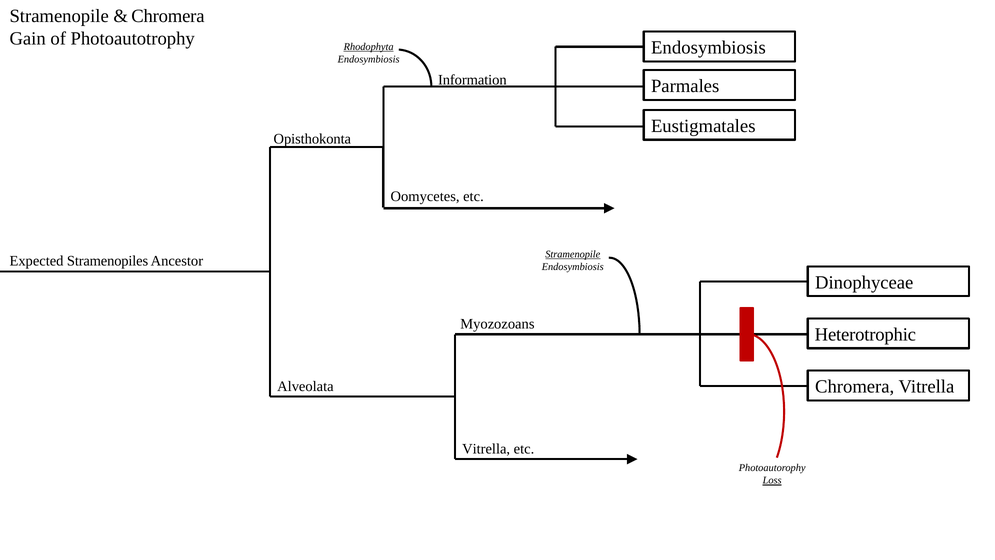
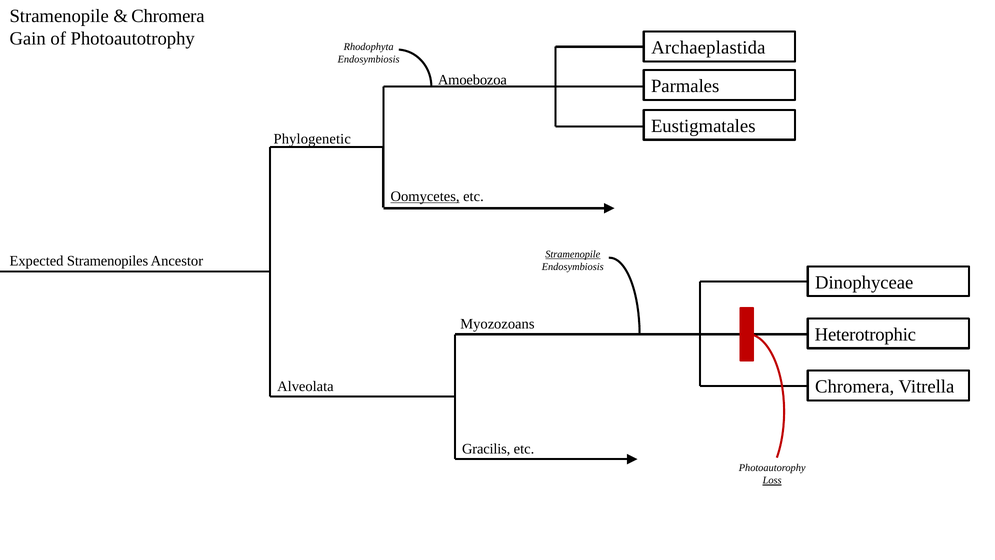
Endosymbiosis at (708, 48): Endosymbiosis -> Archaeplastida
Rhodophyta underline: present -> none
Information: Information -> Amoebozoa
Opisthokonta: Opisthokonta -> Phylogenetic
Oomycetes underline: none -> present
Vitrella at (486, 449): Vitrella -> Gracilis
